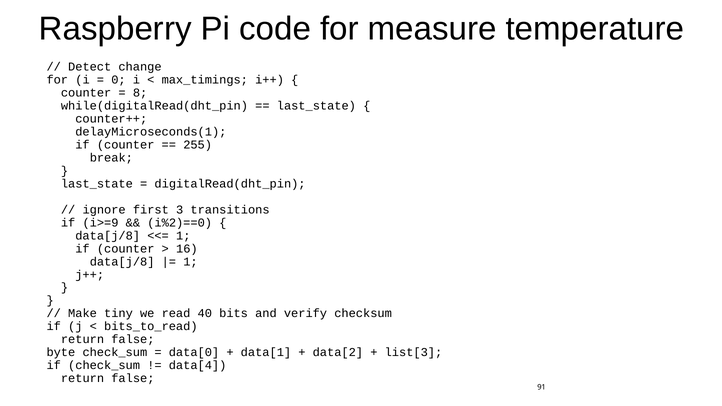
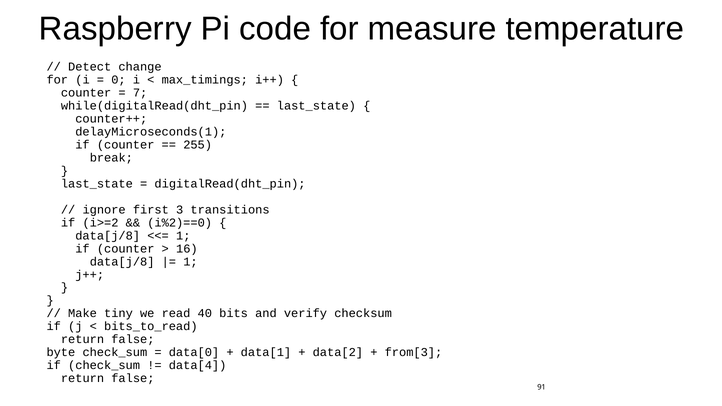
8: 8 -> 7
i>=9: i>=9 -> i>=2
list[3: list[3 -> from[3
